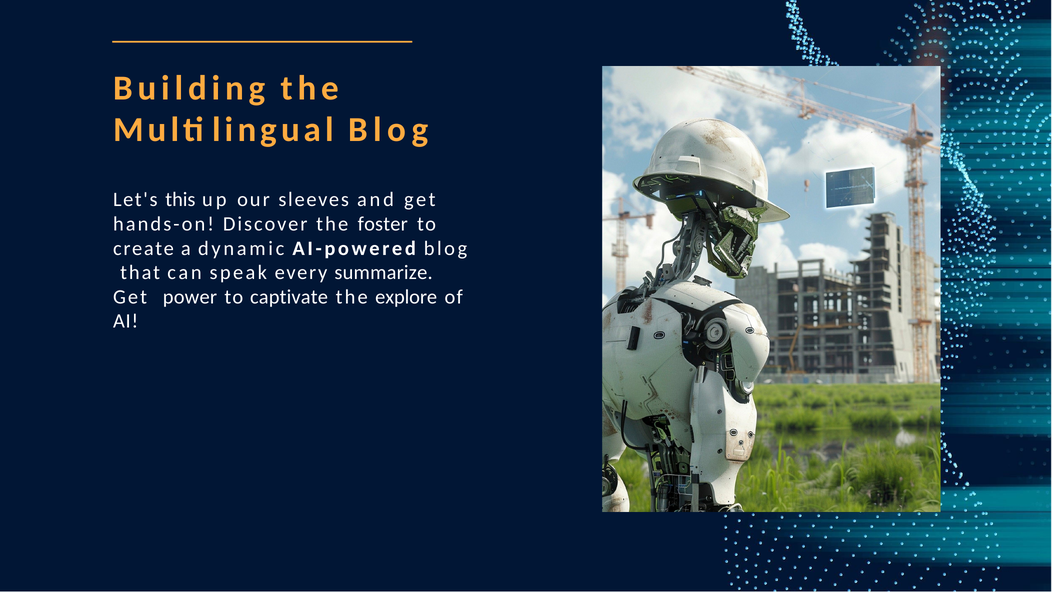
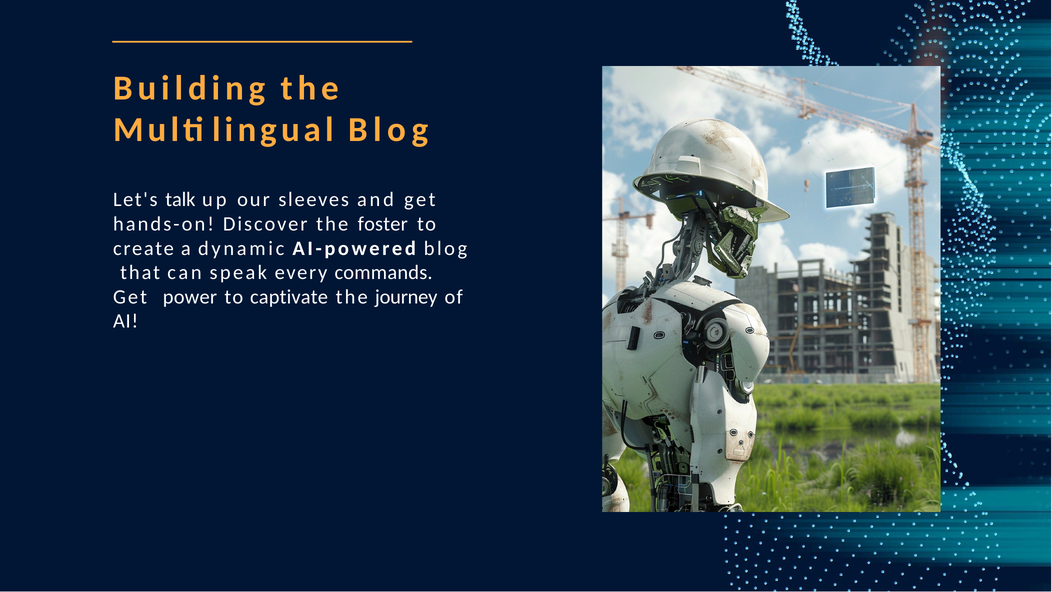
this: this -> talk
summarize: summarize -> commands
explore: explore -> journey
